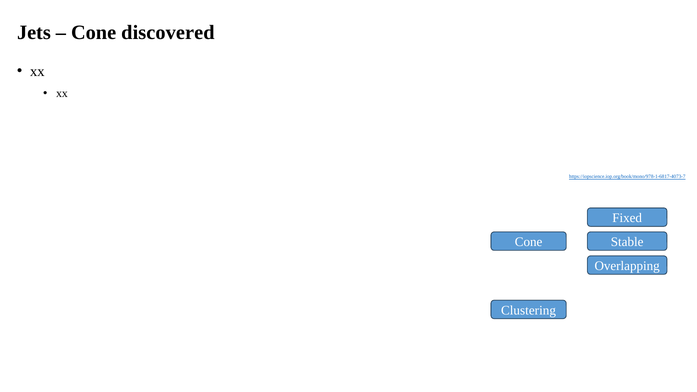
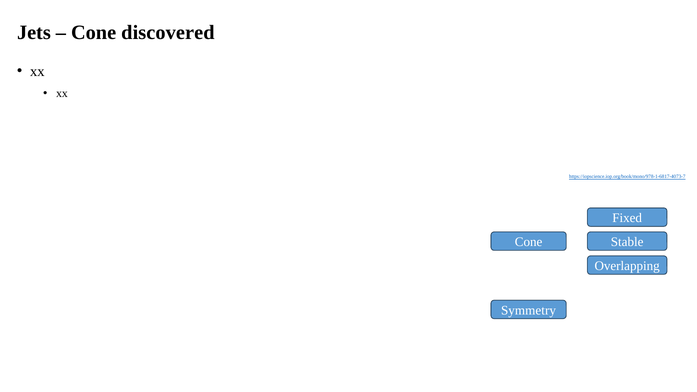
Clustering: Clustering -> Symmetry
